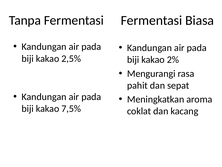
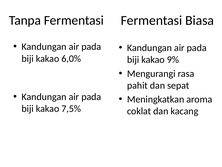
2,5%: 2,5% -> 6,0%
2%: 2% -> 9%
